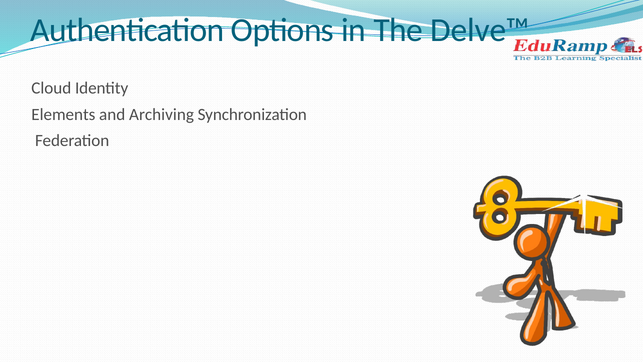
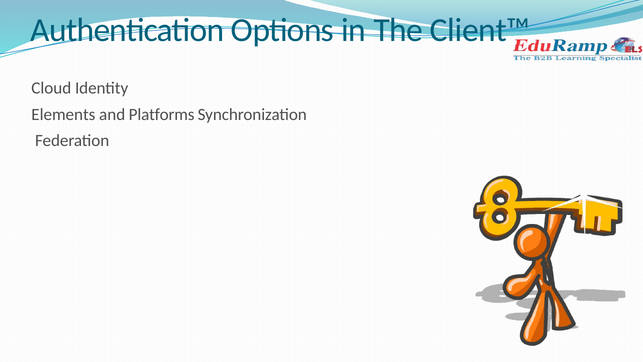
Delve™: Delve™ -> Client™
Archiving: Archiving -> Platforms
